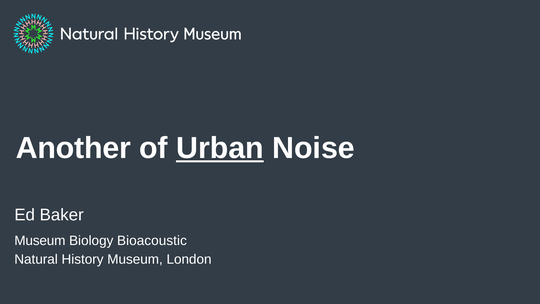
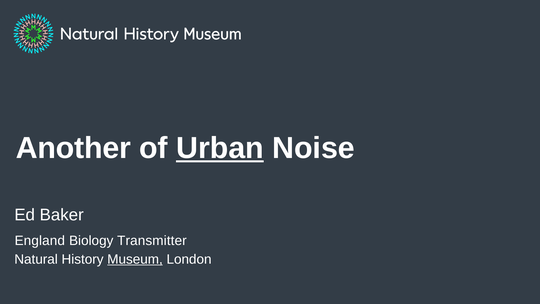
Museum at (40, 241): Museum -> England
Bioacoustic: Bioacoustic -> Transmitter
Museum at (135, 259) underline: none -> present
